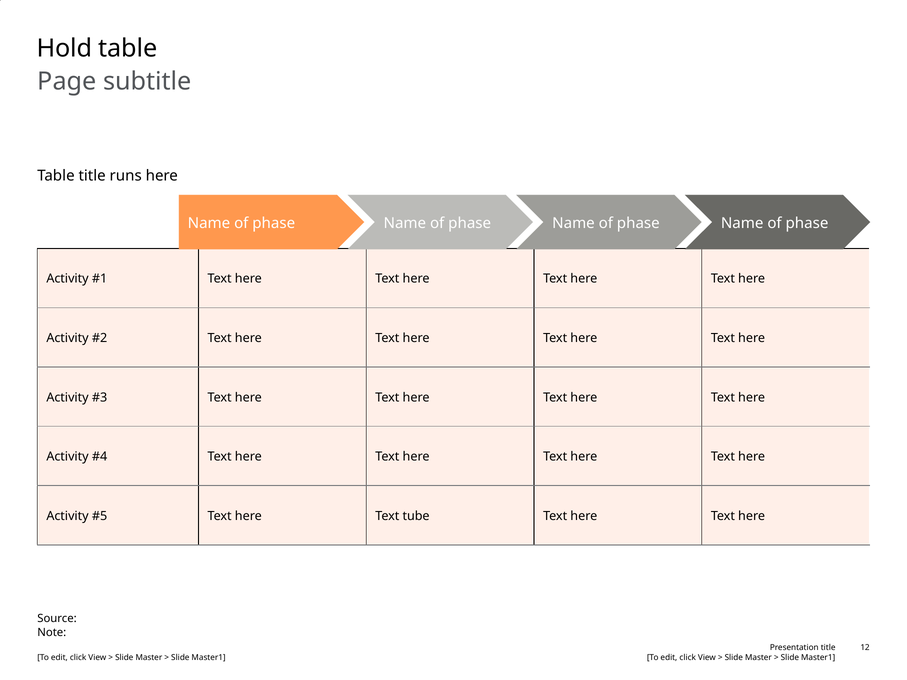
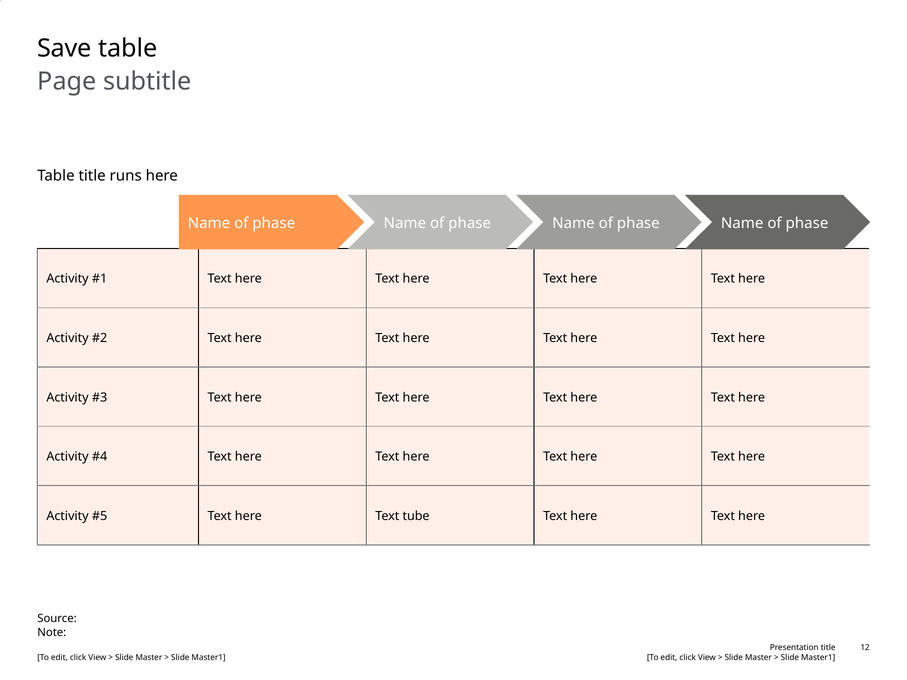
Hold: Hold -> Save
